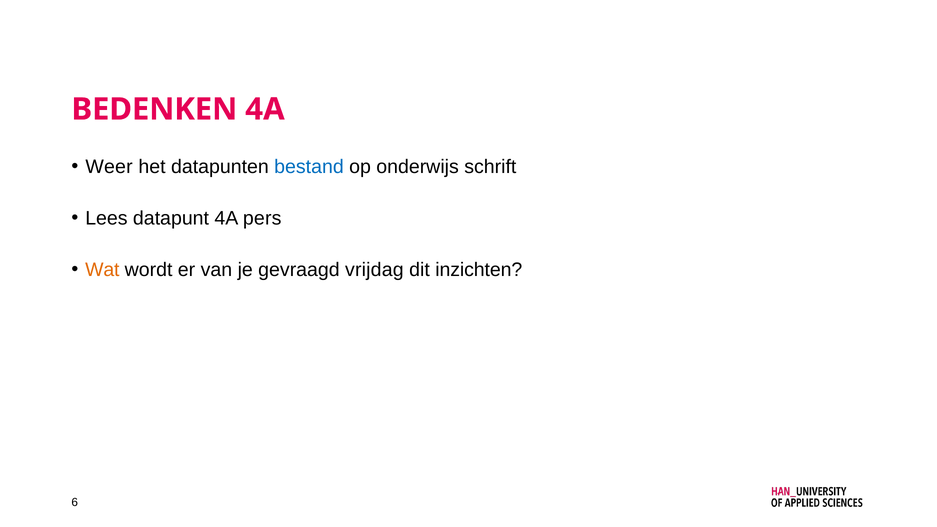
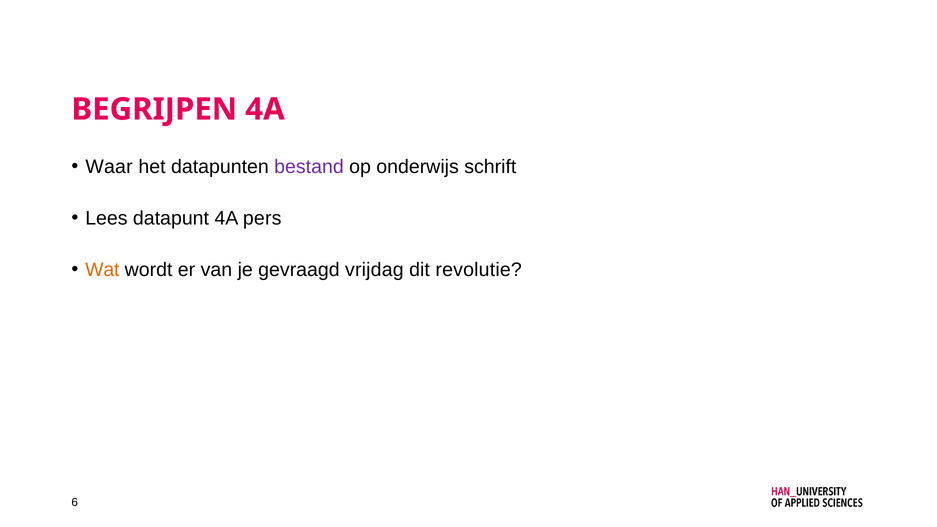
BEDENKEN: BEDENKEN -> BEGRIJPEN
Weer: Weer -> Waar
bestand colour: blue -> purple
inzichten: inzichten -> revolutie
